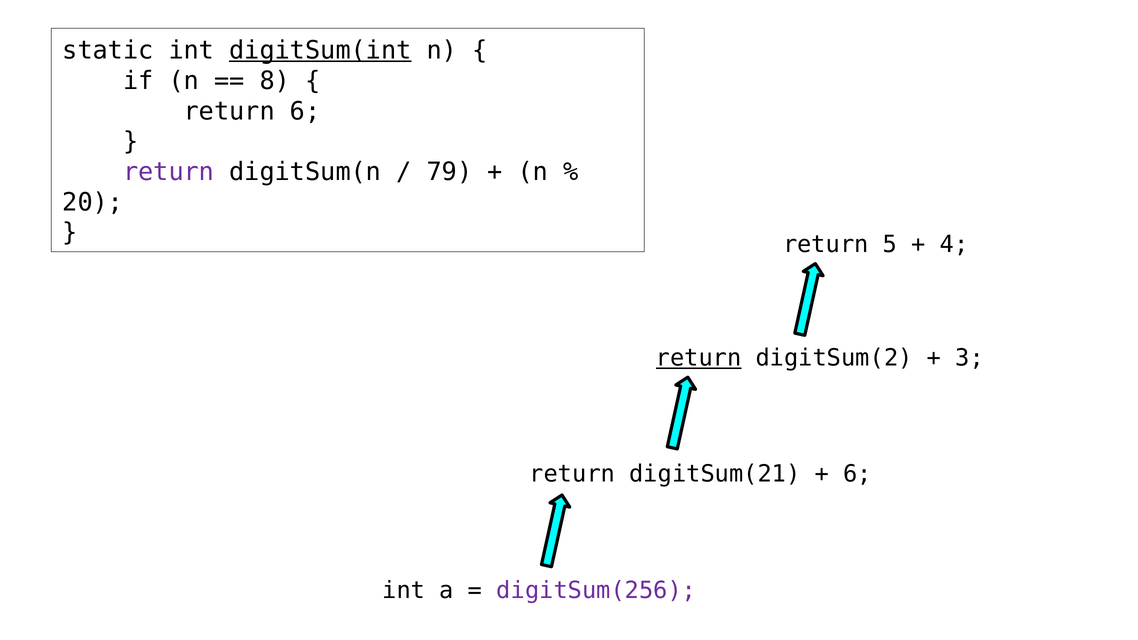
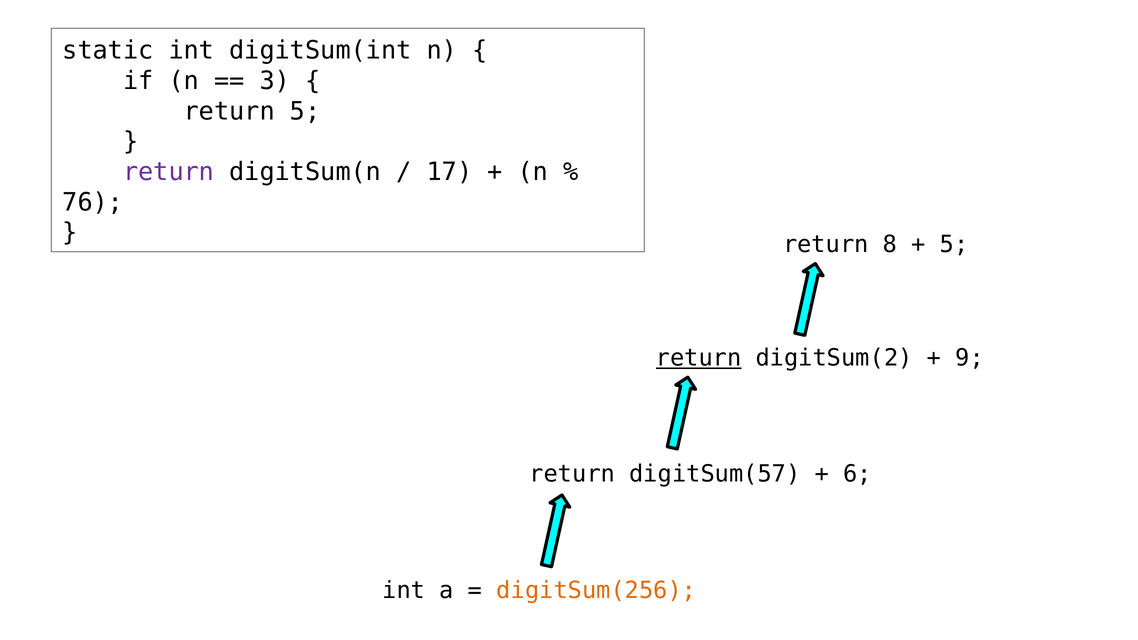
digitSum(int underline: present -> none
8: 8 -> 3
return 6: 6 -> 5
79: 79 -> 17
20: 20 -> 76
5: 5 -> 8
4 at (954, 244): 4 -> 5
3: 3 -> 9
digitSum(21: digitSum(21 -> digitSum(57
digitSum(256 colour: purple -> orange
